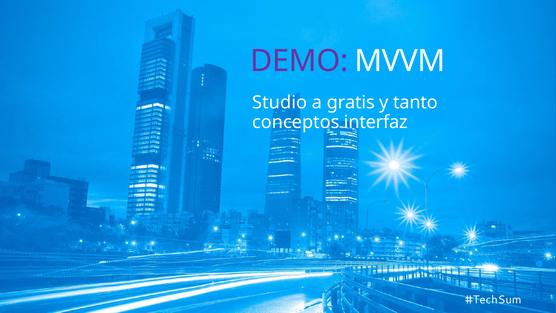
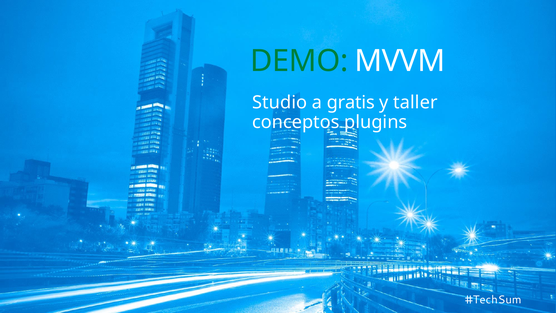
DEMO colour: purple -> green
tanto: tanto -> taller
interfaz: interfaz -> plugins
